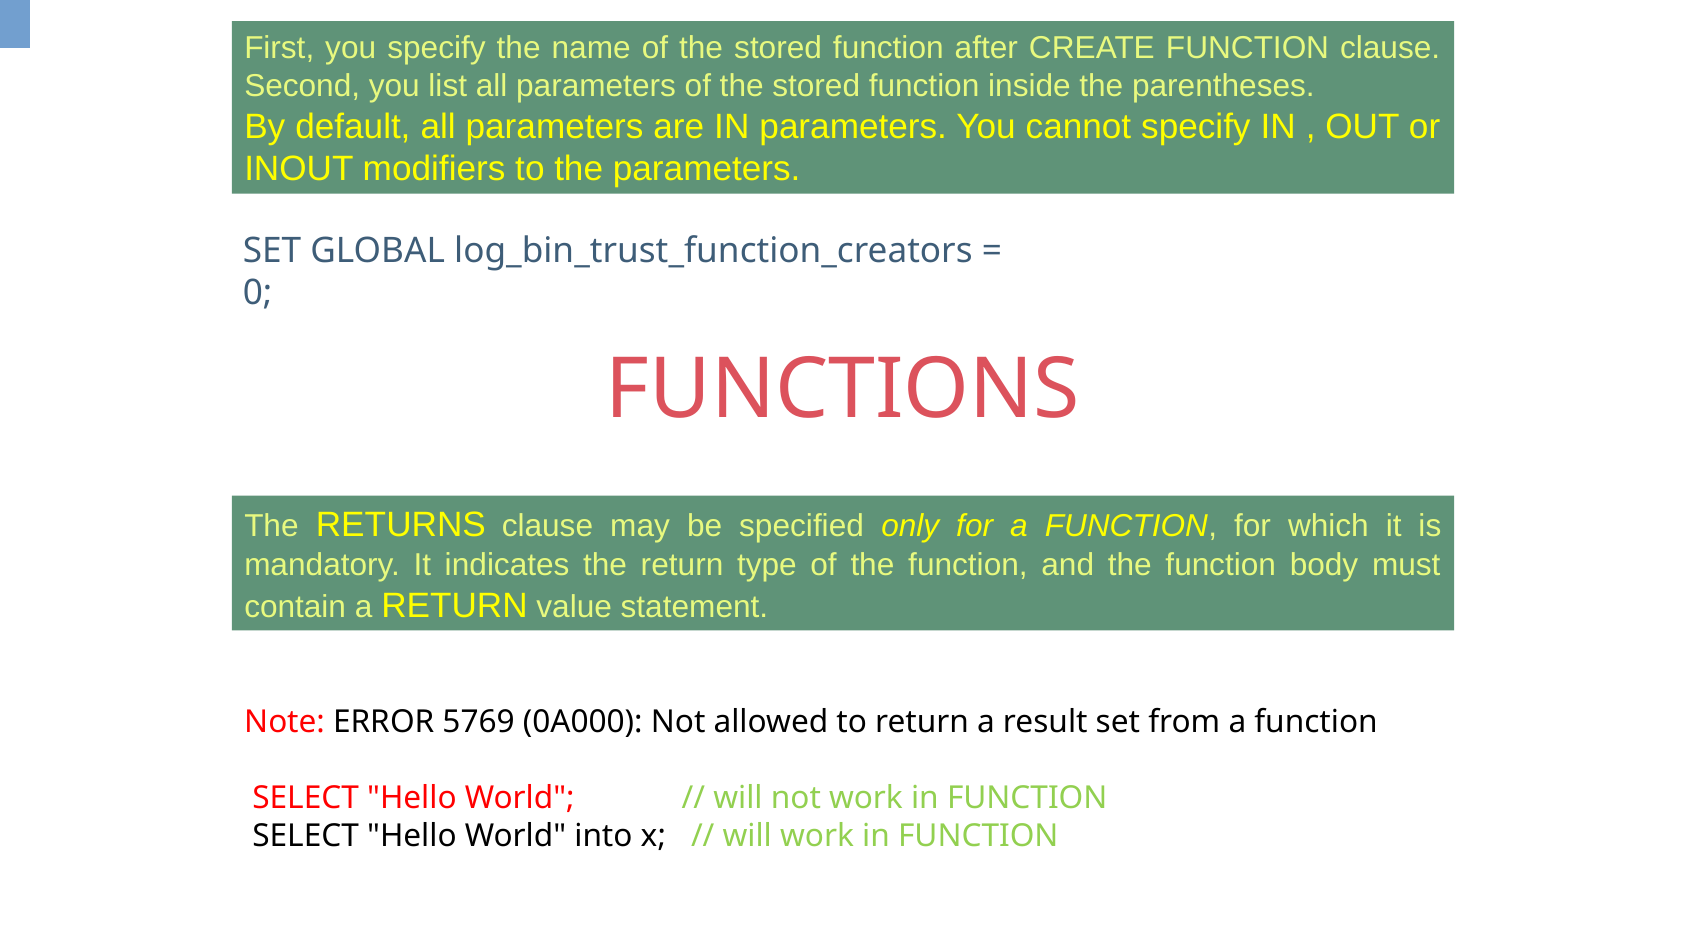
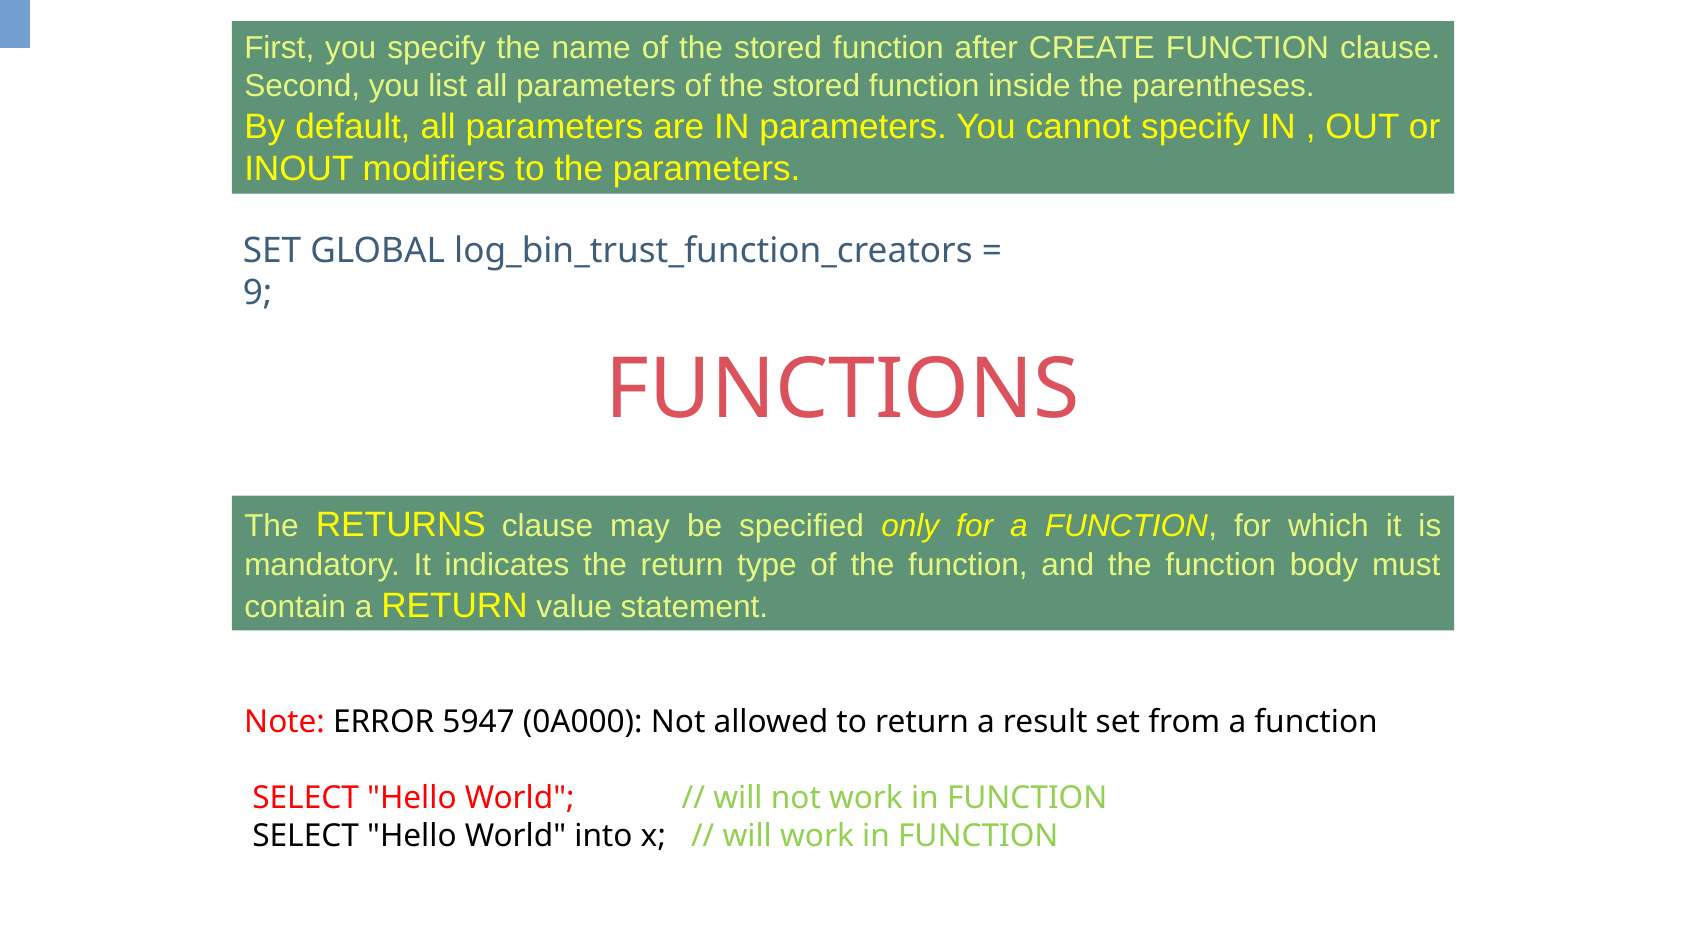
0: 0 -> 9
5769: 5769 -> 5947
